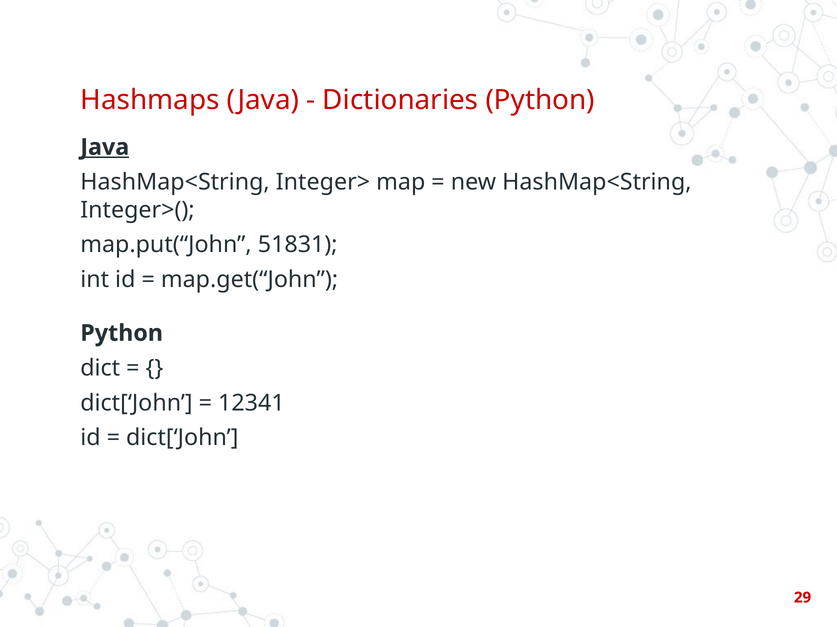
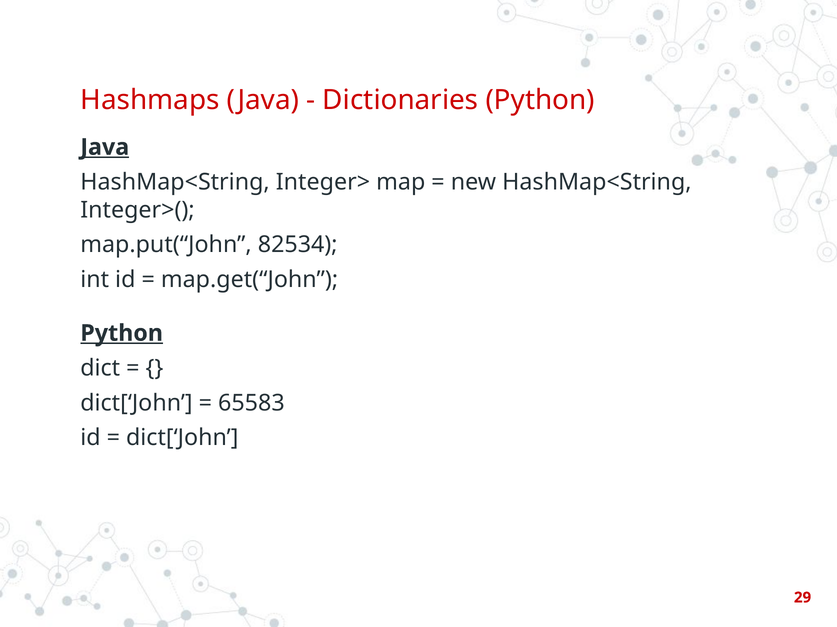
51831: 51831 -> 82534
Python at (122, 334) underline: none -> present
12341: 12341 -> 65583
